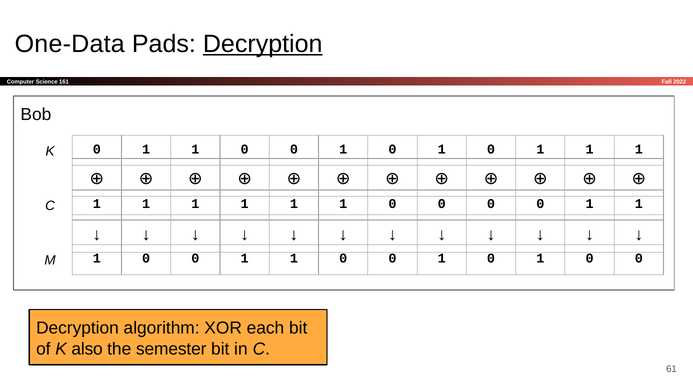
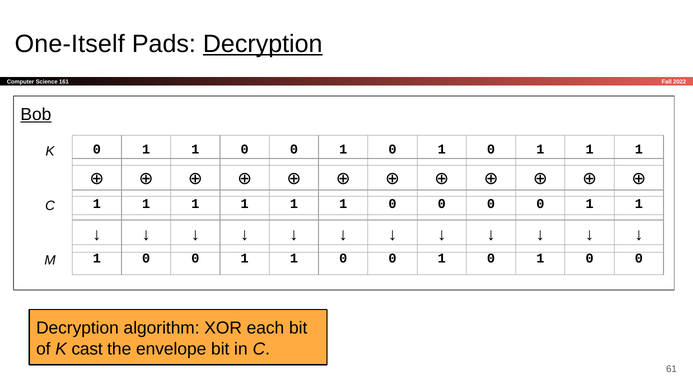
One-Data: One-Data -> One-Itself
Bob underline: none -> present
also: also -> cast
semester: semester -> envelope
